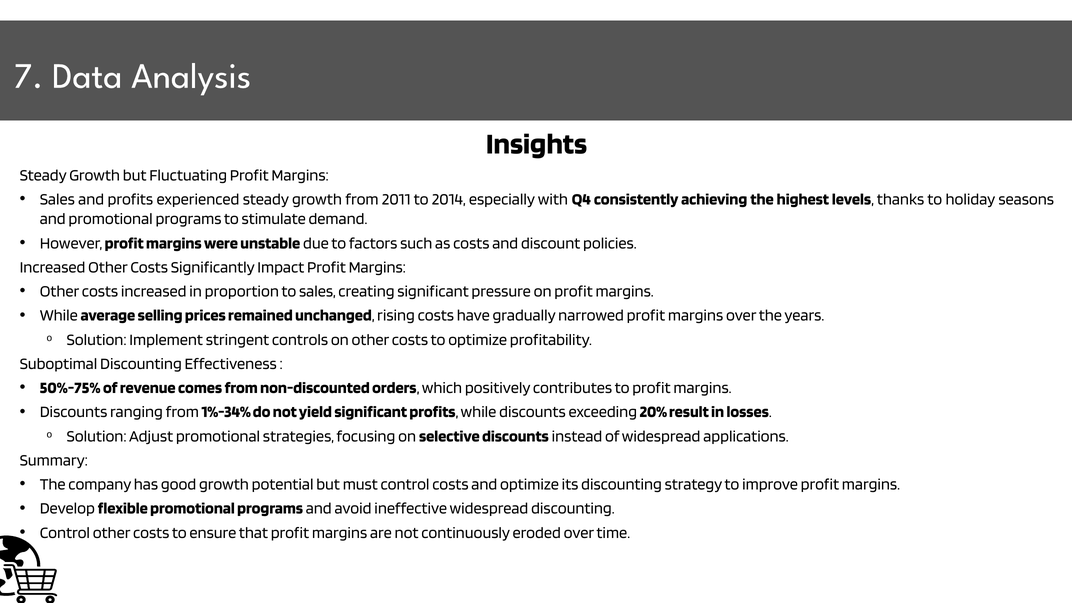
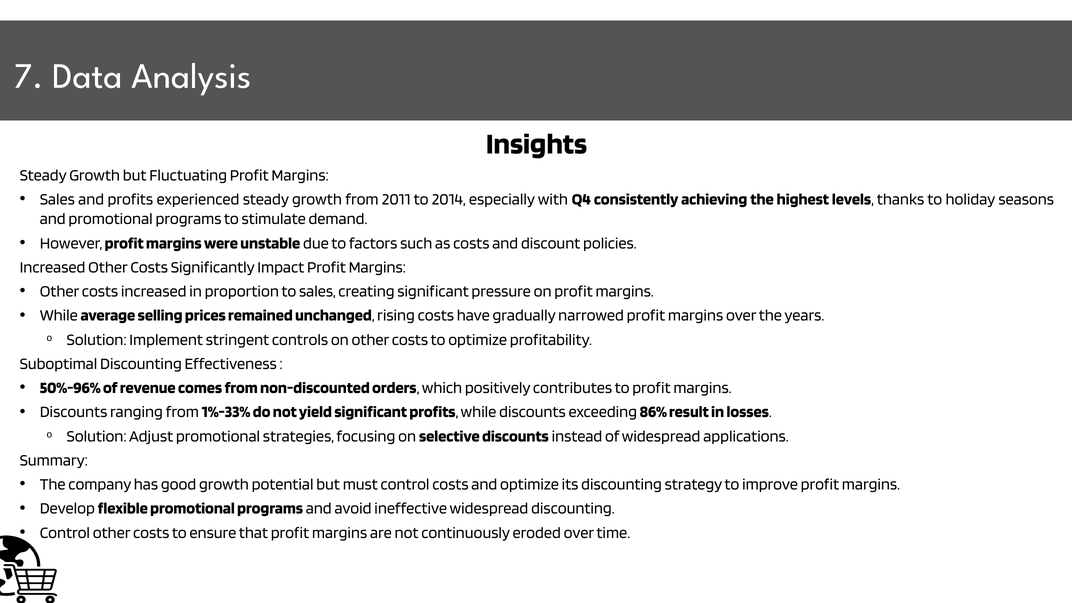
50%-75%: 50%-75% -> 50%-96%
1%-34%: 1%-34% -> 1%-33%
20%: 20% -> 86%
